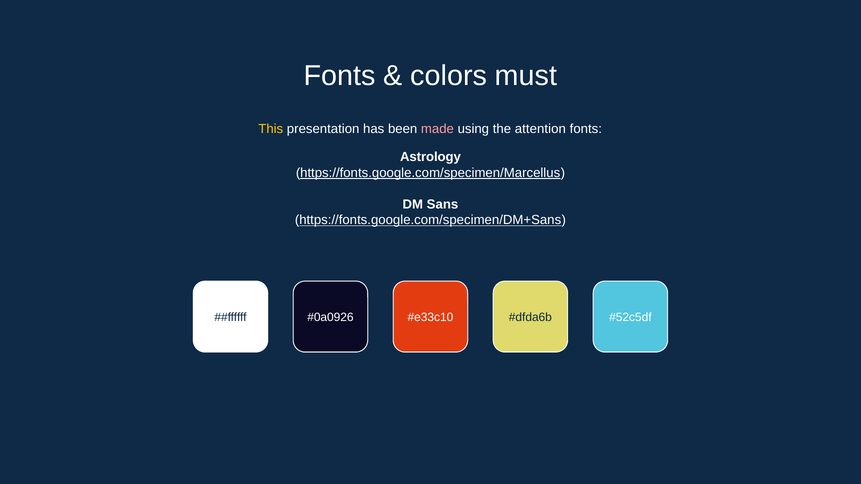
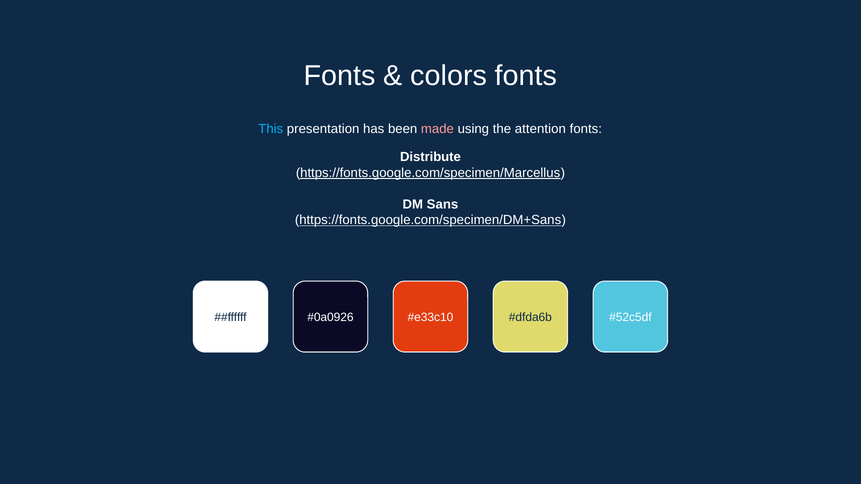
colors must: must -> fonts
This colour: yellow -> light blue
Astrology: Astrology -> Distribute
